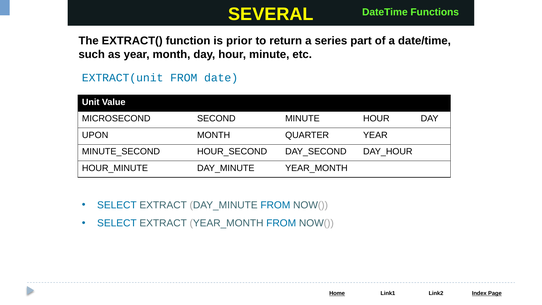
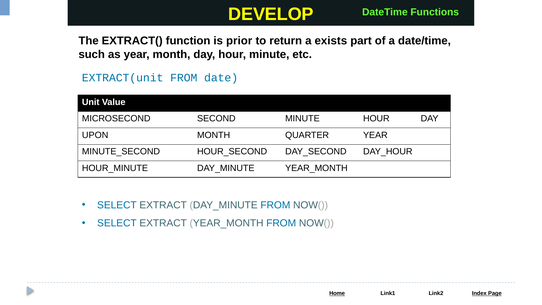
SEVERAL: SEVERAL -> DEVELOP
series: series -> exists
